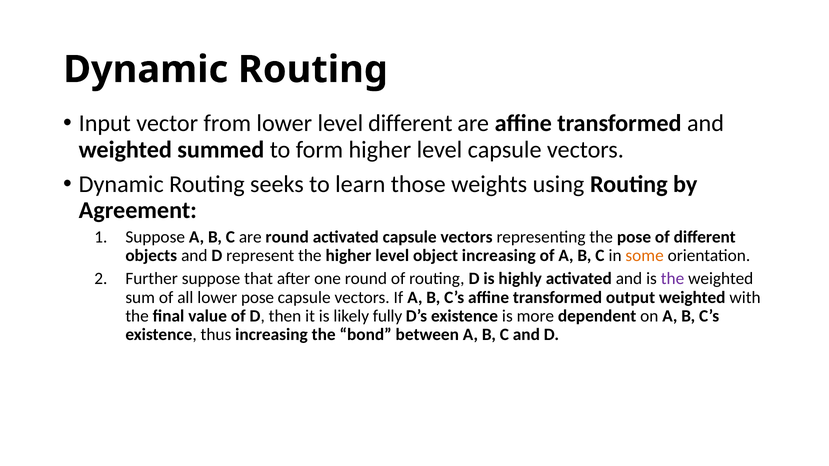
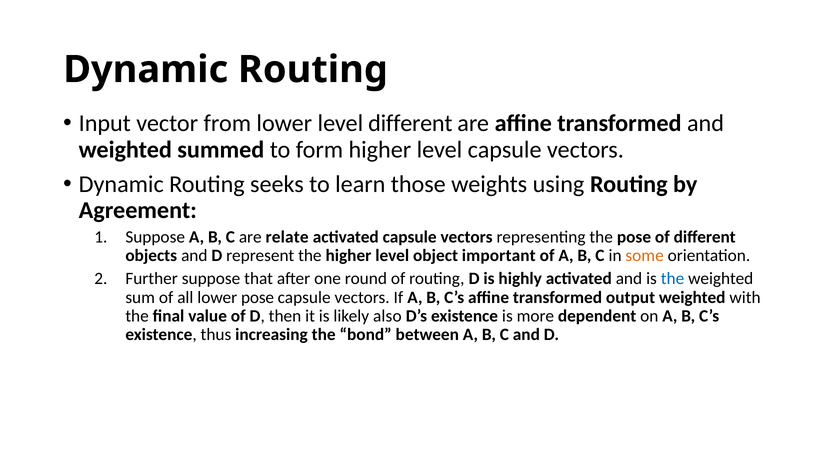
are round: round -> relate
object increasing: increasing -> important
the at (672, 279) colour: purple -> blue
fully: fully -> also
